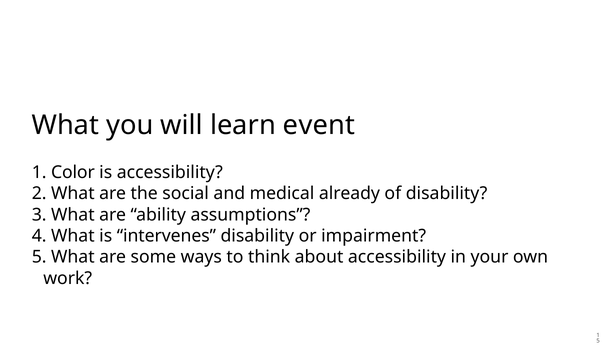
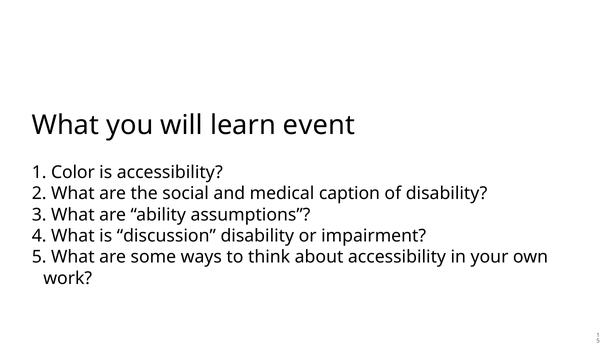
already: already -> caption
intervenes: intervenes -> discussion
